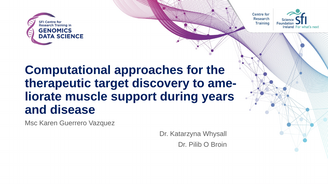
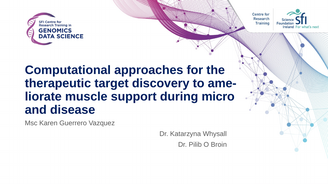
years: years -> micro
